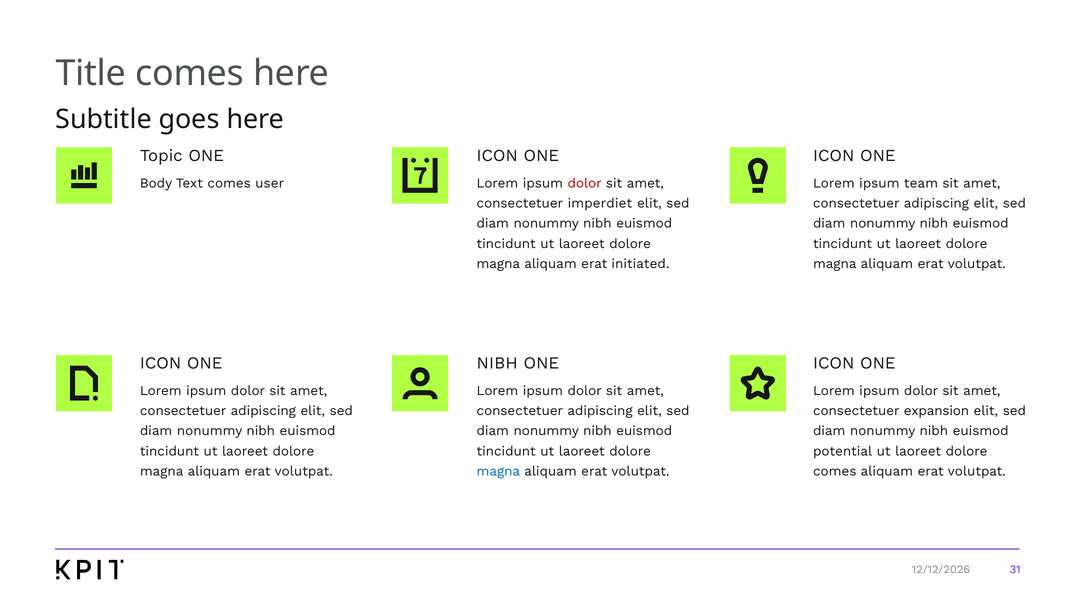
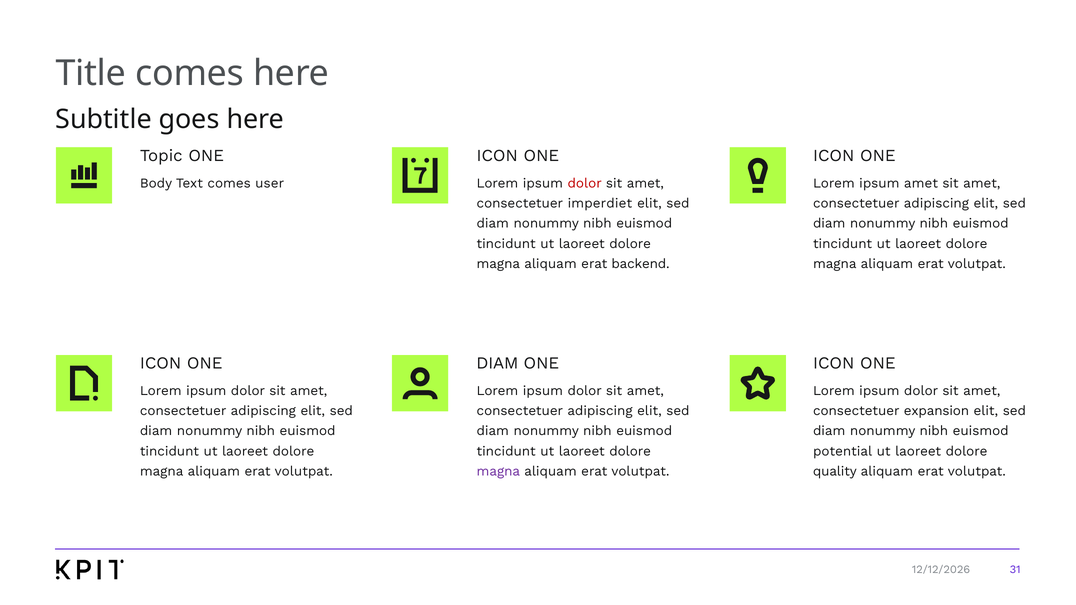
ipsum team: team -> amet
initiated: initiated -> backend
NIBH at (497, 364): NIBH -> DIAM
magna at (498, 472) colour: blue -> purple
comes at (835, 472): comes -> quality
